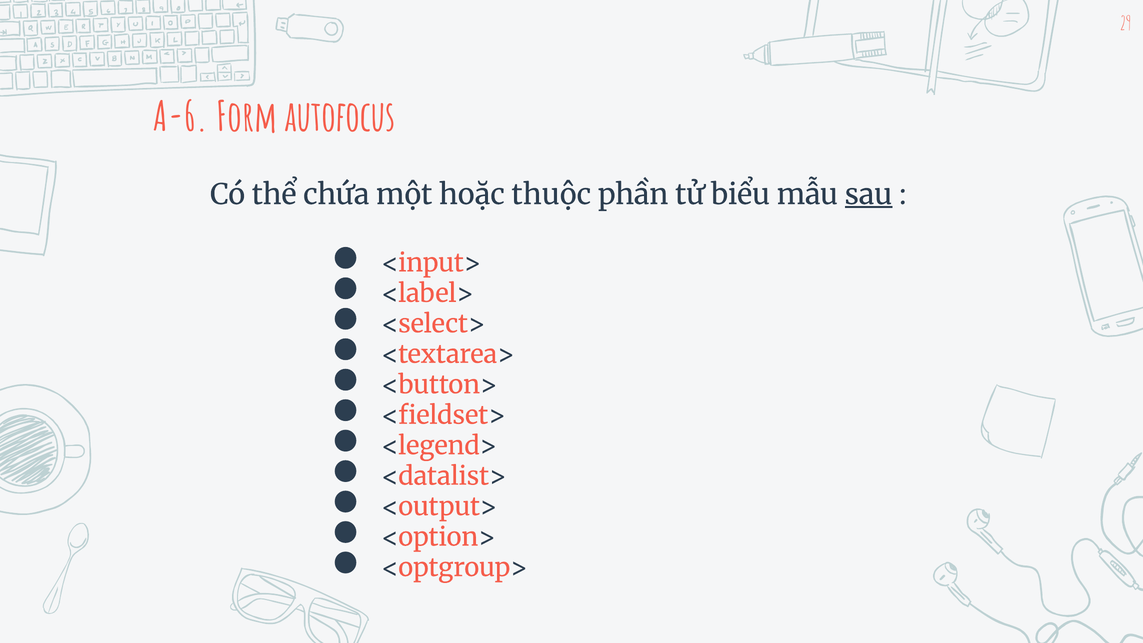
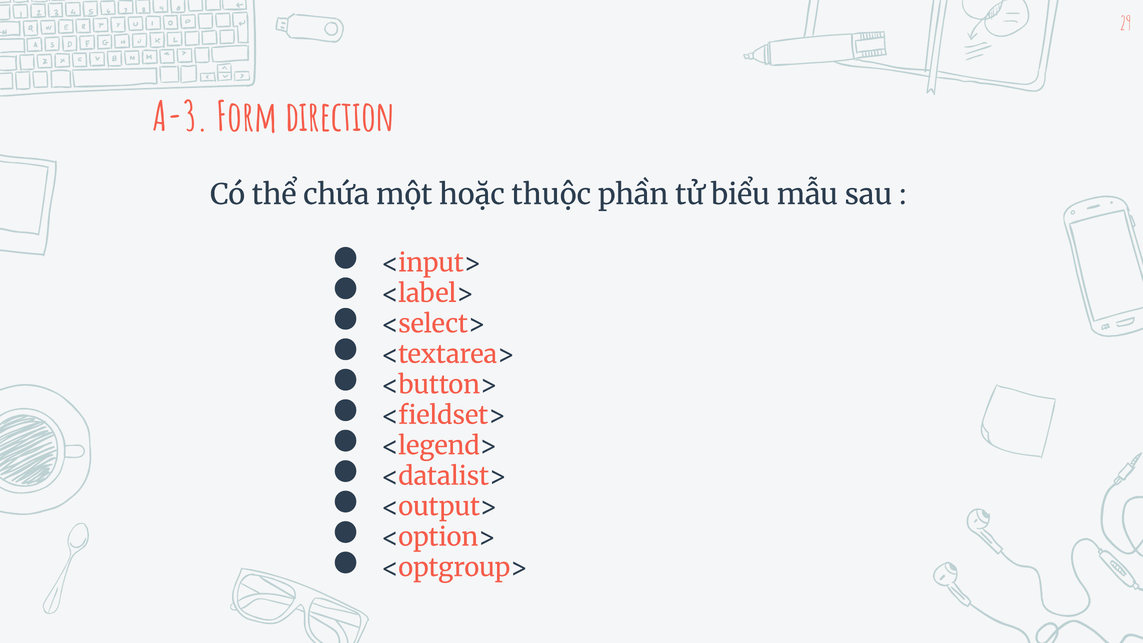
A-6: A-6 -> A-3
autofocus: autofocus -> direction
sau underline: present -> none
